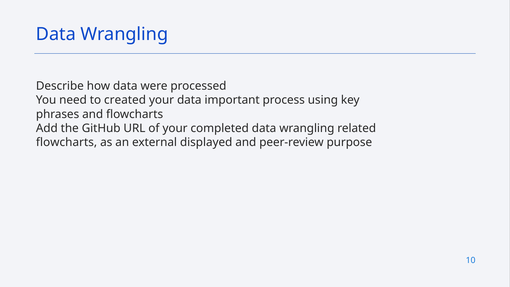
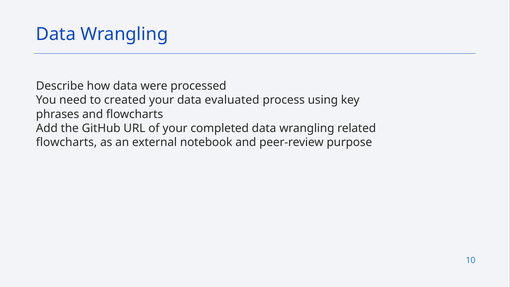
important: important -> evaluated
displayed: displayed -> notebook
